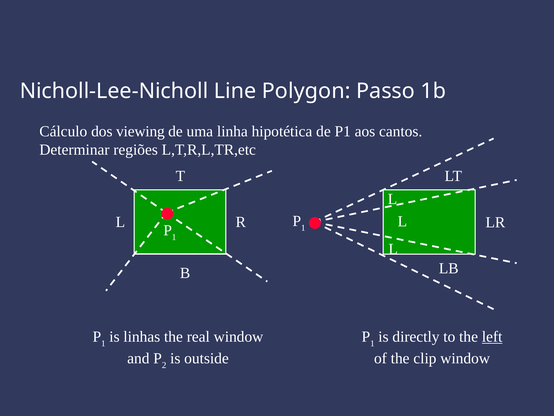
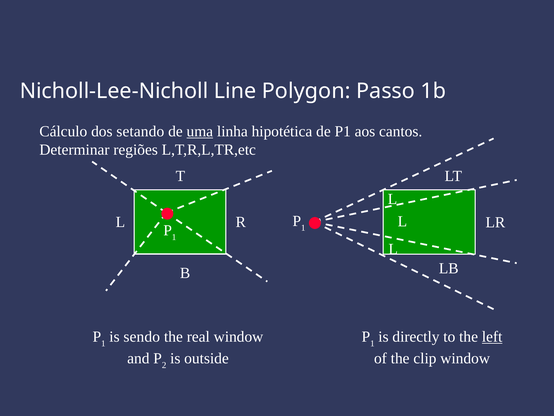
viewing: viewing -> setando
uma underline: none -> present
linhas: linhas -> sendo
